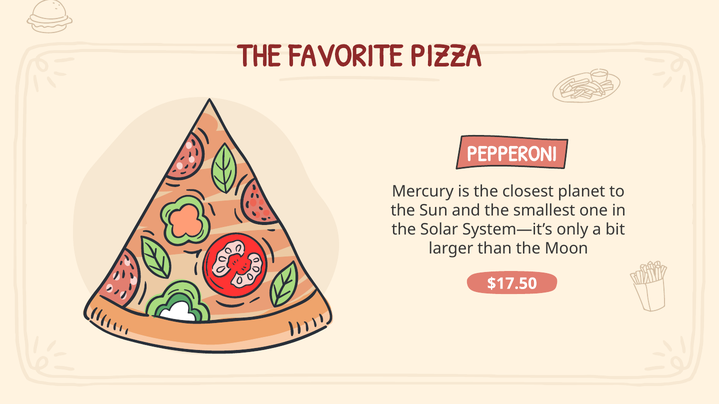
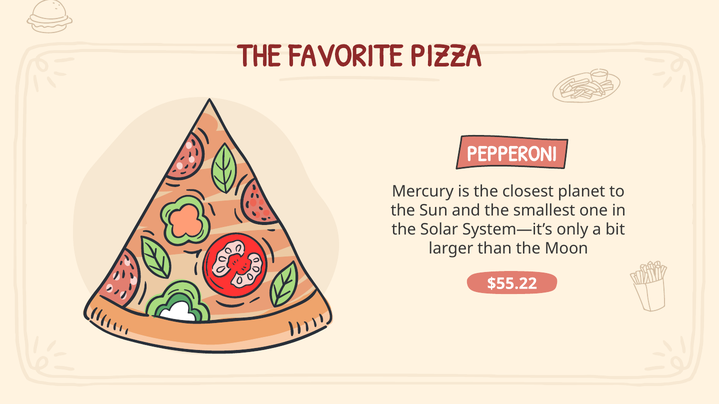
$17.50: $17.50 -> $55.22
